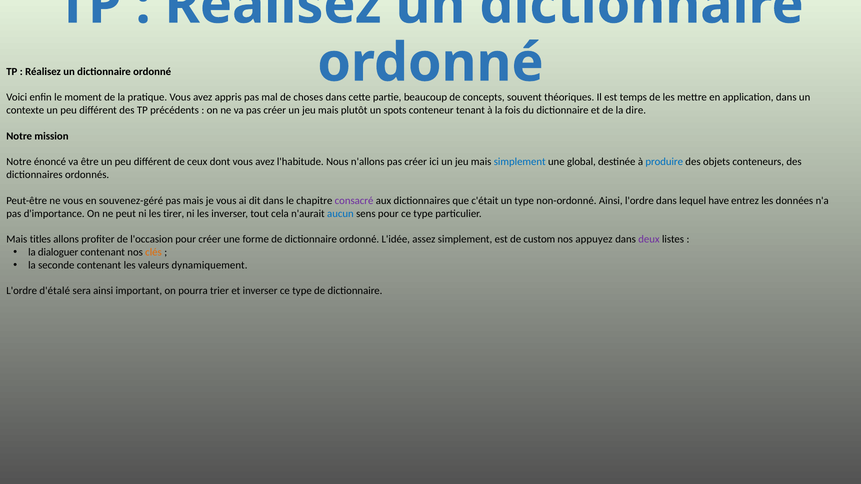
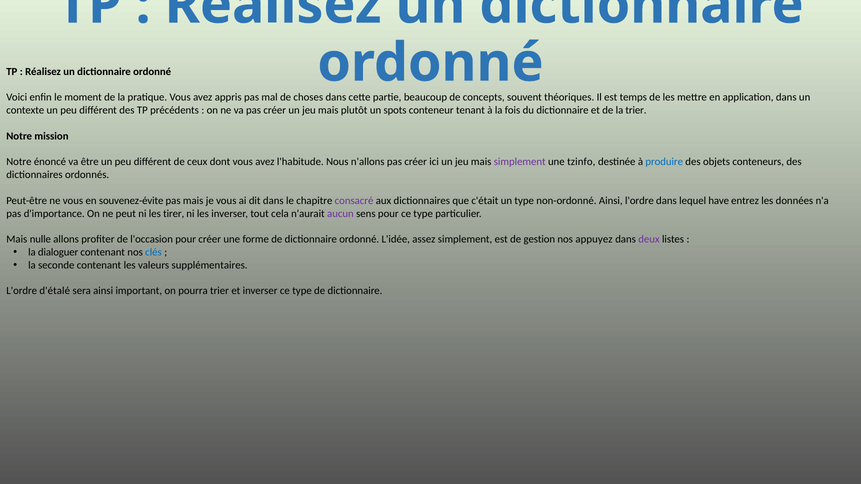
la dire: dire -> trier
simplement at (520, 162) colour: blue -> purple
global: global -> tzinfo
souvenez-géré: souvenez-géré -> souvenez-évite
aucun colour: blue -> purple
titles: titles -> nulle
custom: custom -> gestion
clés colour: orange -> blue
dynamiquement: dynamiquement -> supplémentaires
